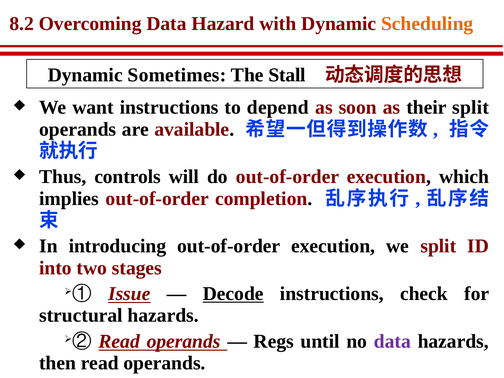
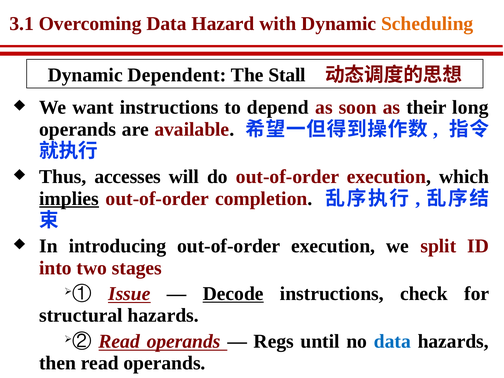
8.2: 8.2 -> 3.1
Sometimes: Sometimes -> Dependent
their split: split -> long
controls: controls -> accesses
implies underline: none -> present
data at (392, 341) colour: purple -> blue
